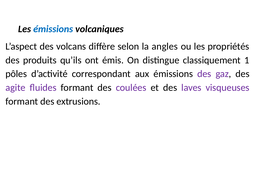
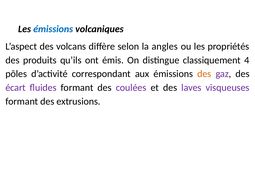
1: 1 -> 4
des at (204, 74) colour: purple -> orange
agite: agite -> écart
